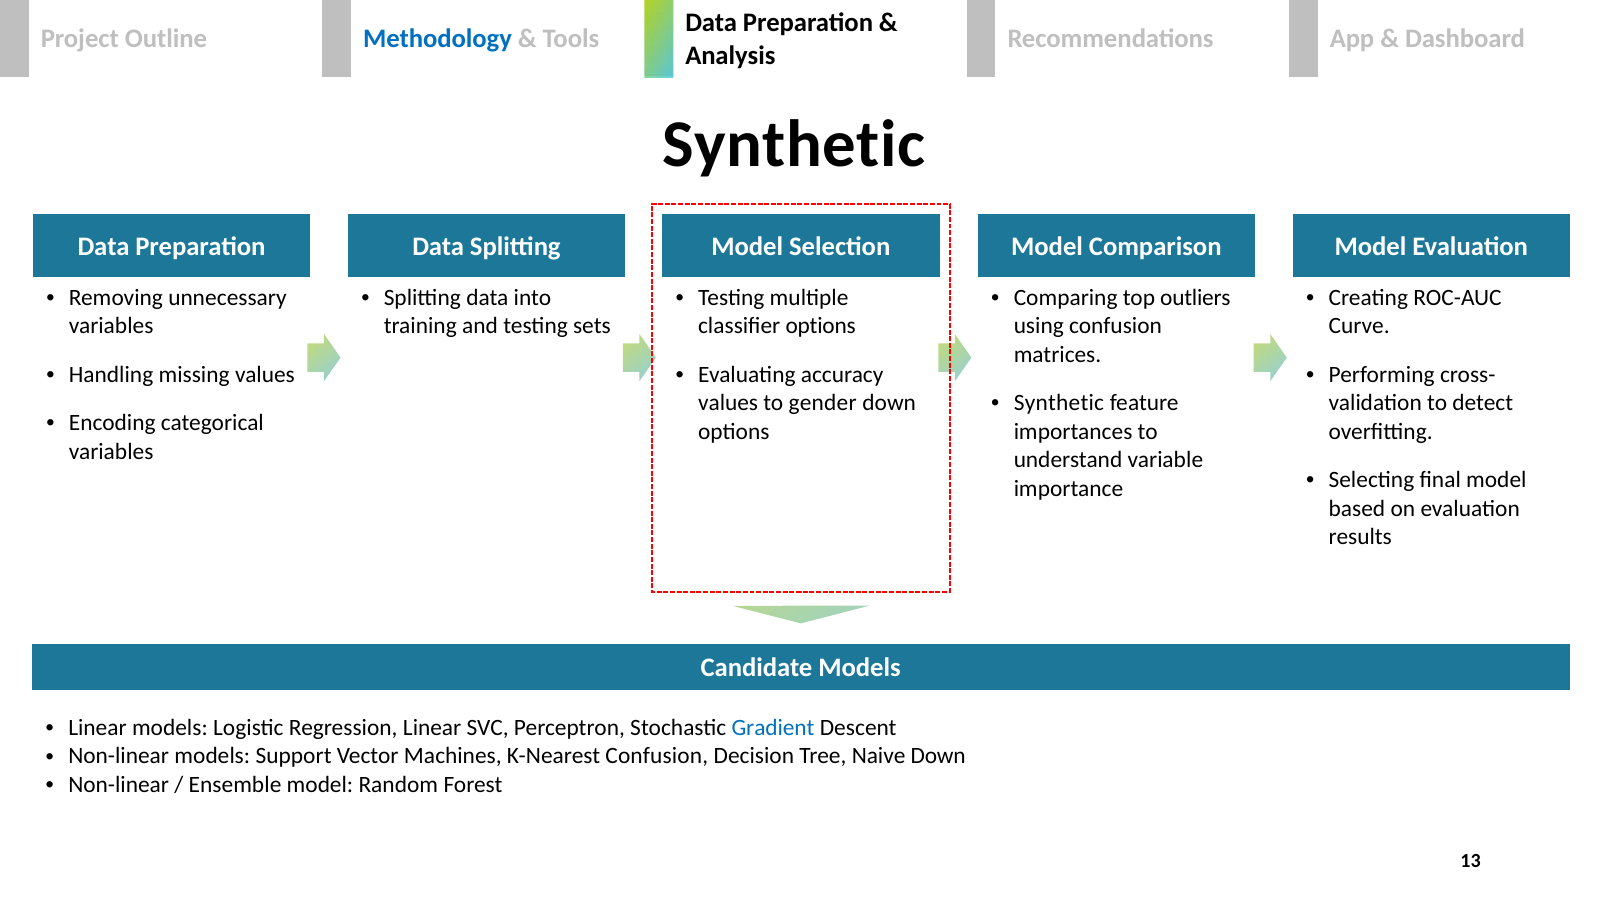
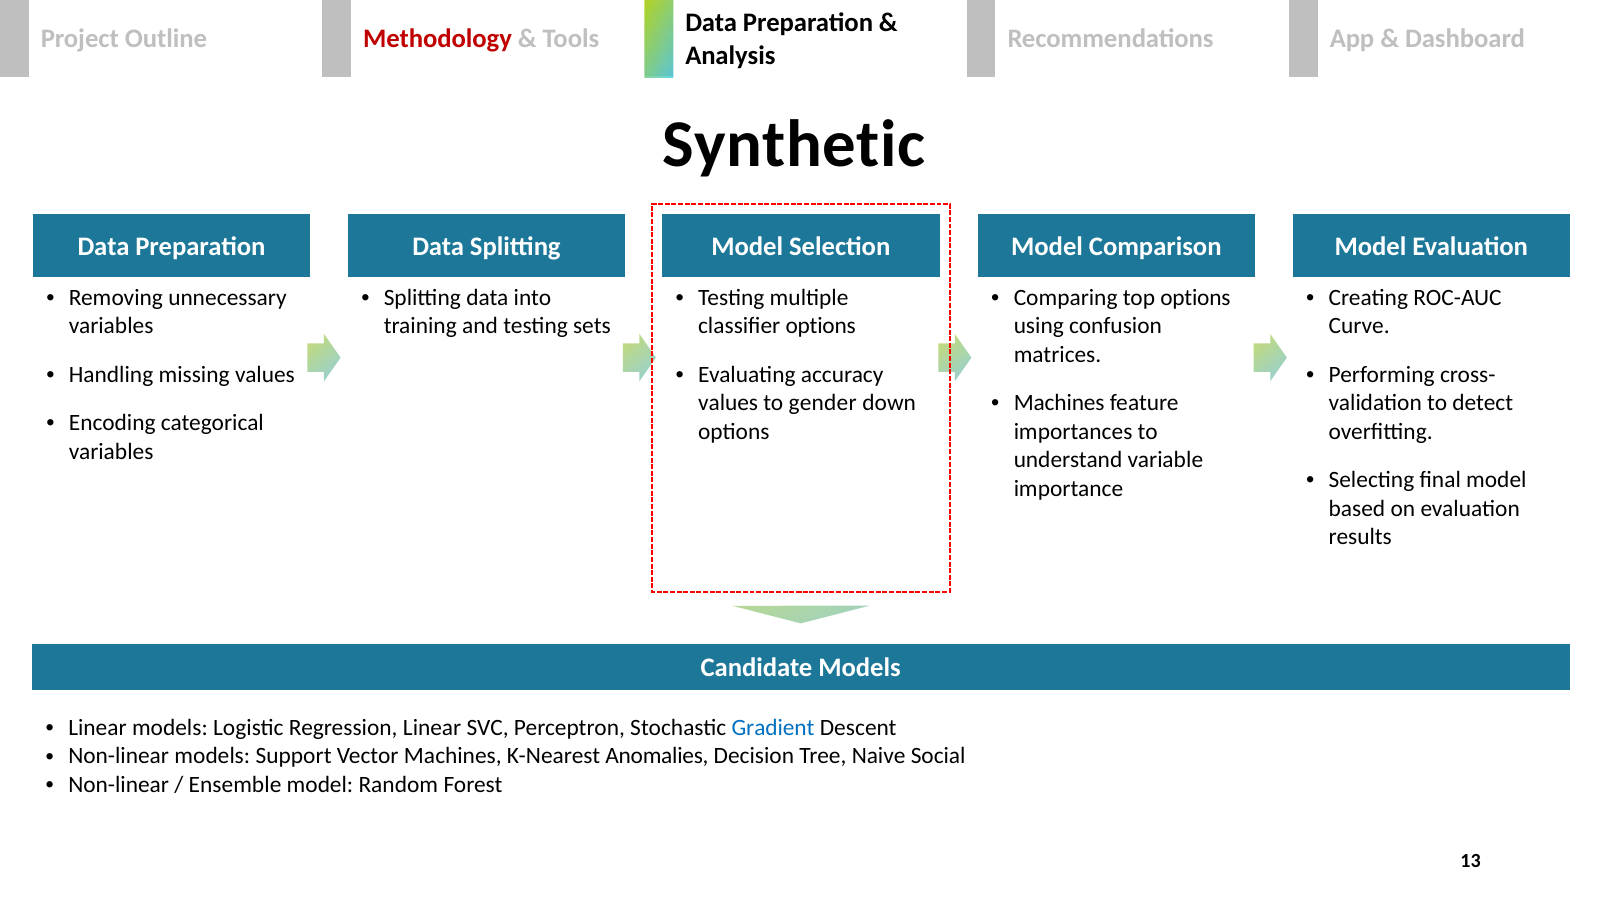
Methodology colour: blue -> red
top outliers: outliers -> options
Synthetic at (1059, 403): Synthetic -> Machines
K-Nearest Confusion: Confusion -> Anomalies
Naive Down: Down -> Social
